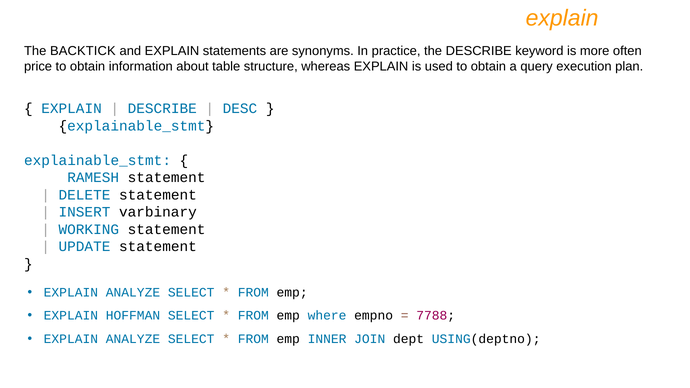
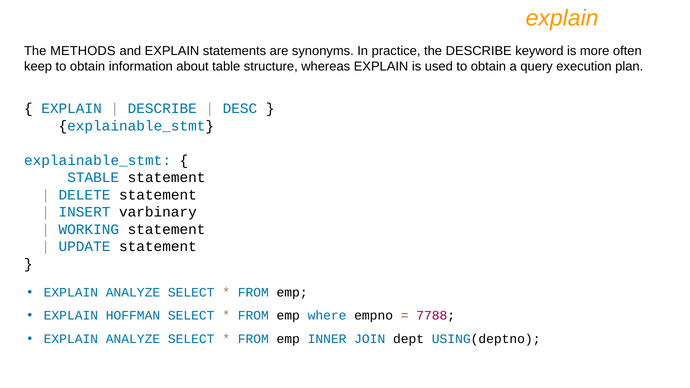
BACKTICK: BACKTICK -> METHODS
price: price -> keep
RAMESH: RAMESH -> STABLE
